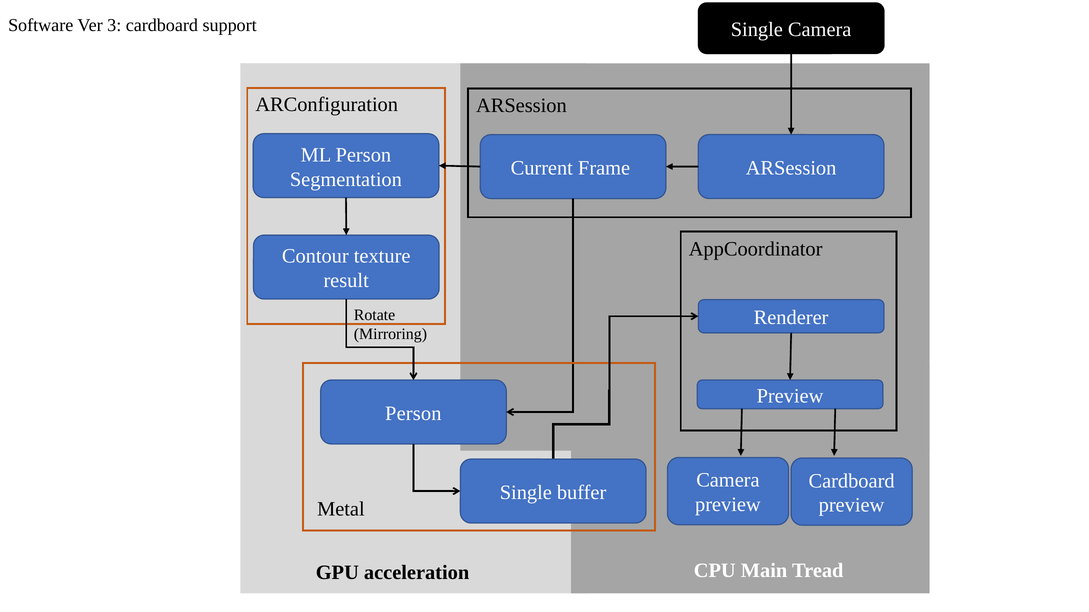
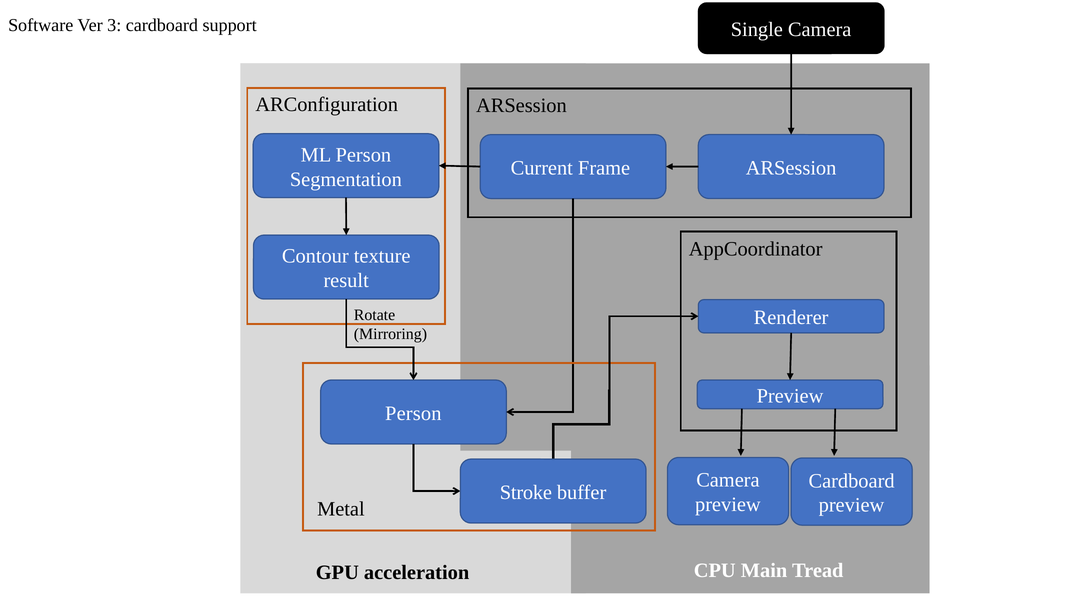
Single at (526, 493): Single -> Stroke
